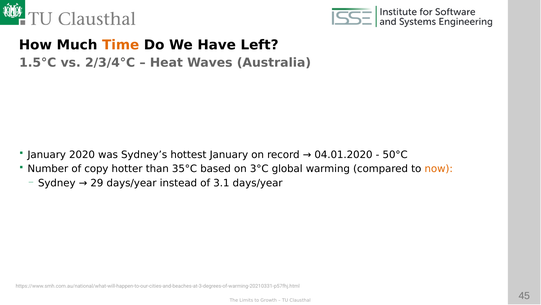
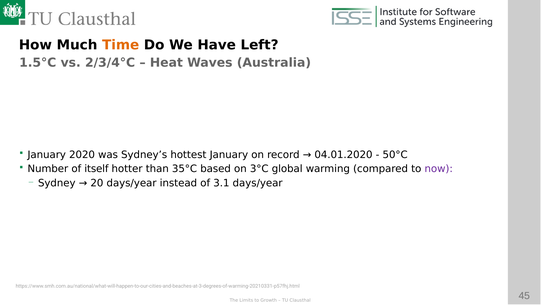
copy: copy -> itself
now colour: orange -> purple
29: 29 -> 20
